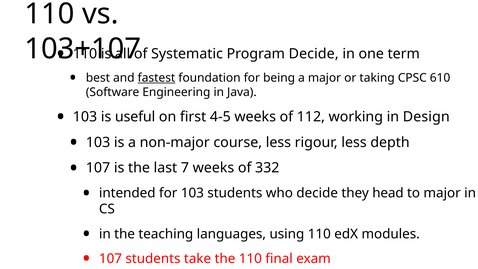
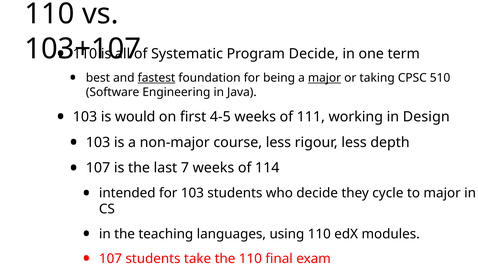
major at (325, 78) underline: none -> present
610: 610 -> 510
useful: useful -> would
112: 112 -> 111
332: 332 -> 114
head: head -> cycle
